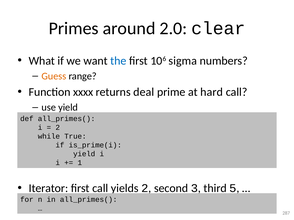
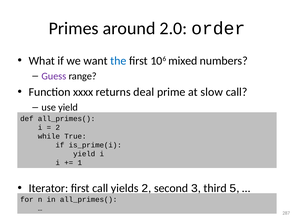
clear: clear -> order
sigma: sigma -> mixed
Guess colour: orange -> purple
hard: hard -> slow
